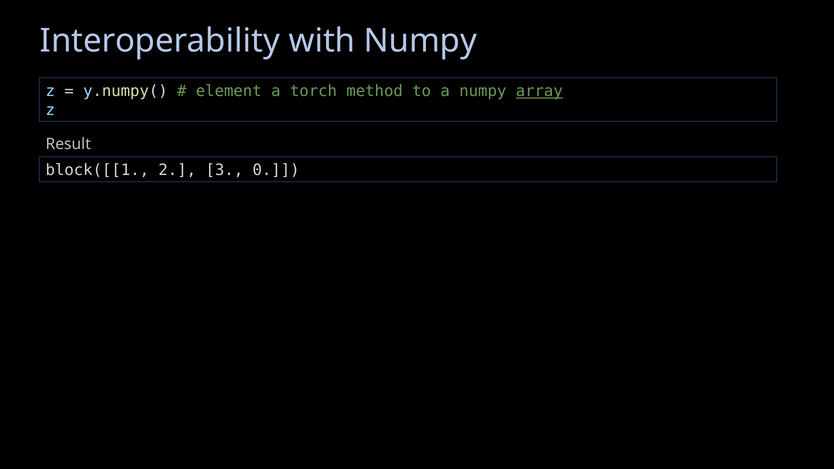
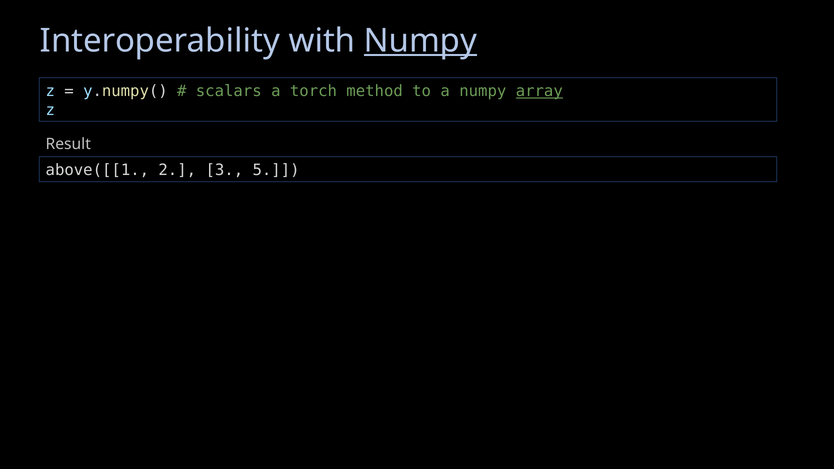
Numpy at (420, 41) underline: none -> present
element: element -> scalars
block([[1: block([[1 -> above([[1
0: 0 -> 5
